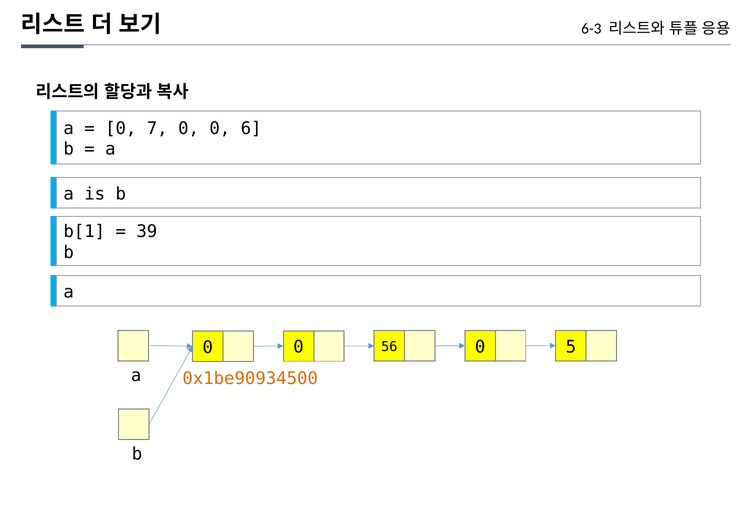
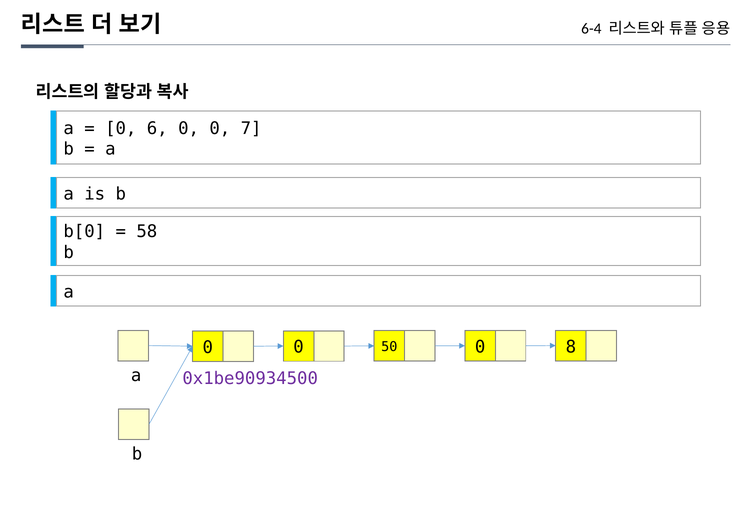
6-3: 6-3 -> 6-4
7: 7 -> 6
6: 6 -> 7
b[1: b[1 -> b[0
39: 39 -> 58
56: 56 -> 50
5: 5 -> 8
0x1be90934500 colour: orange -> purple
